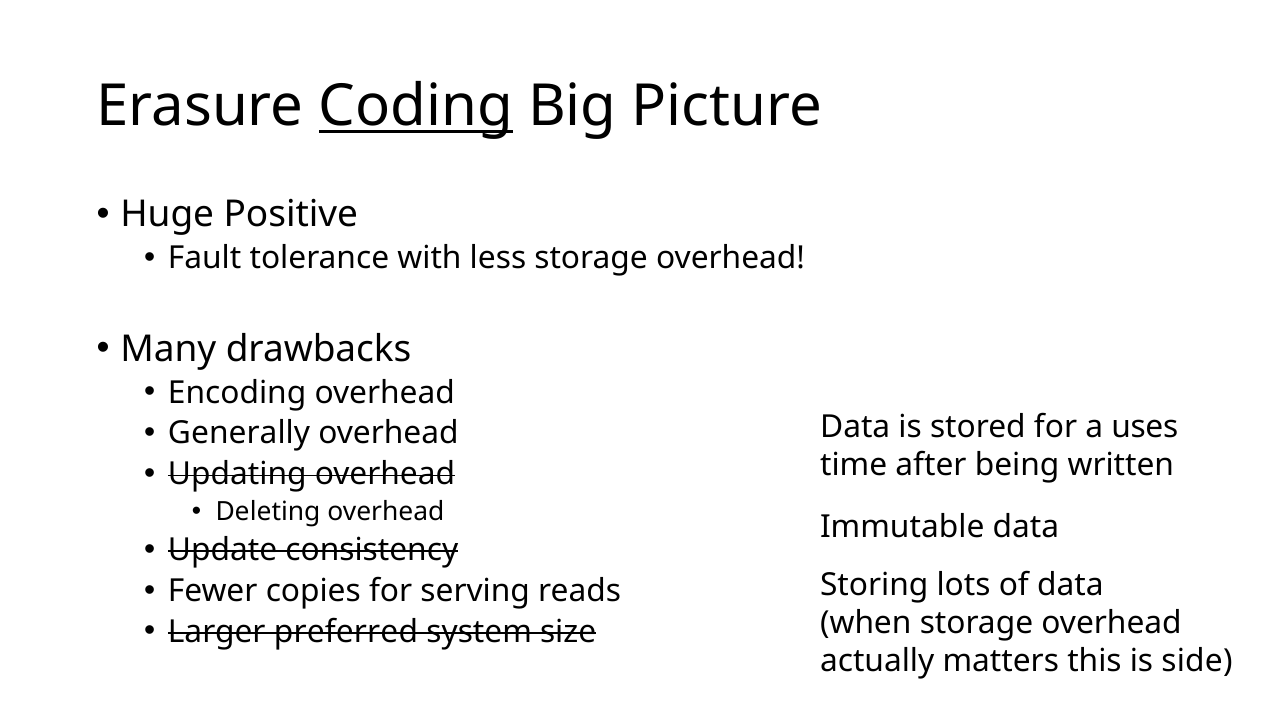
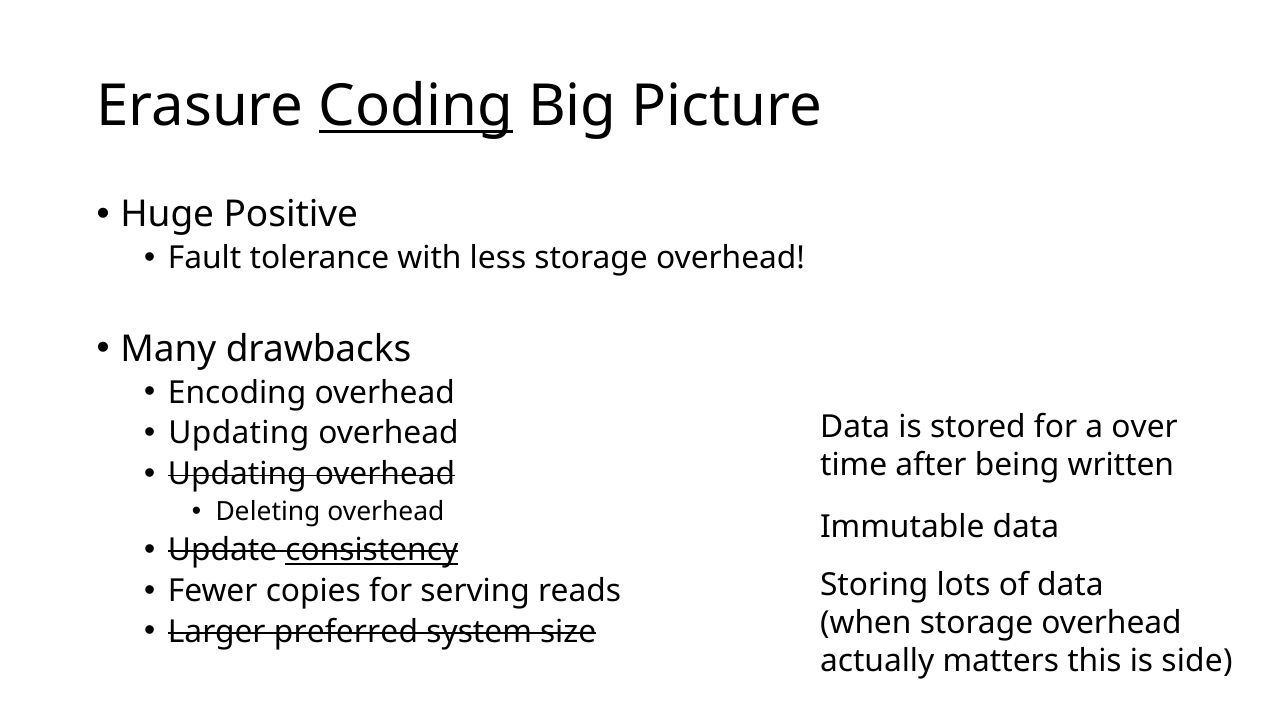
Generally at (239, 434): Generally -> Updating
uses: uses -> over
consistency underline: none -> present
